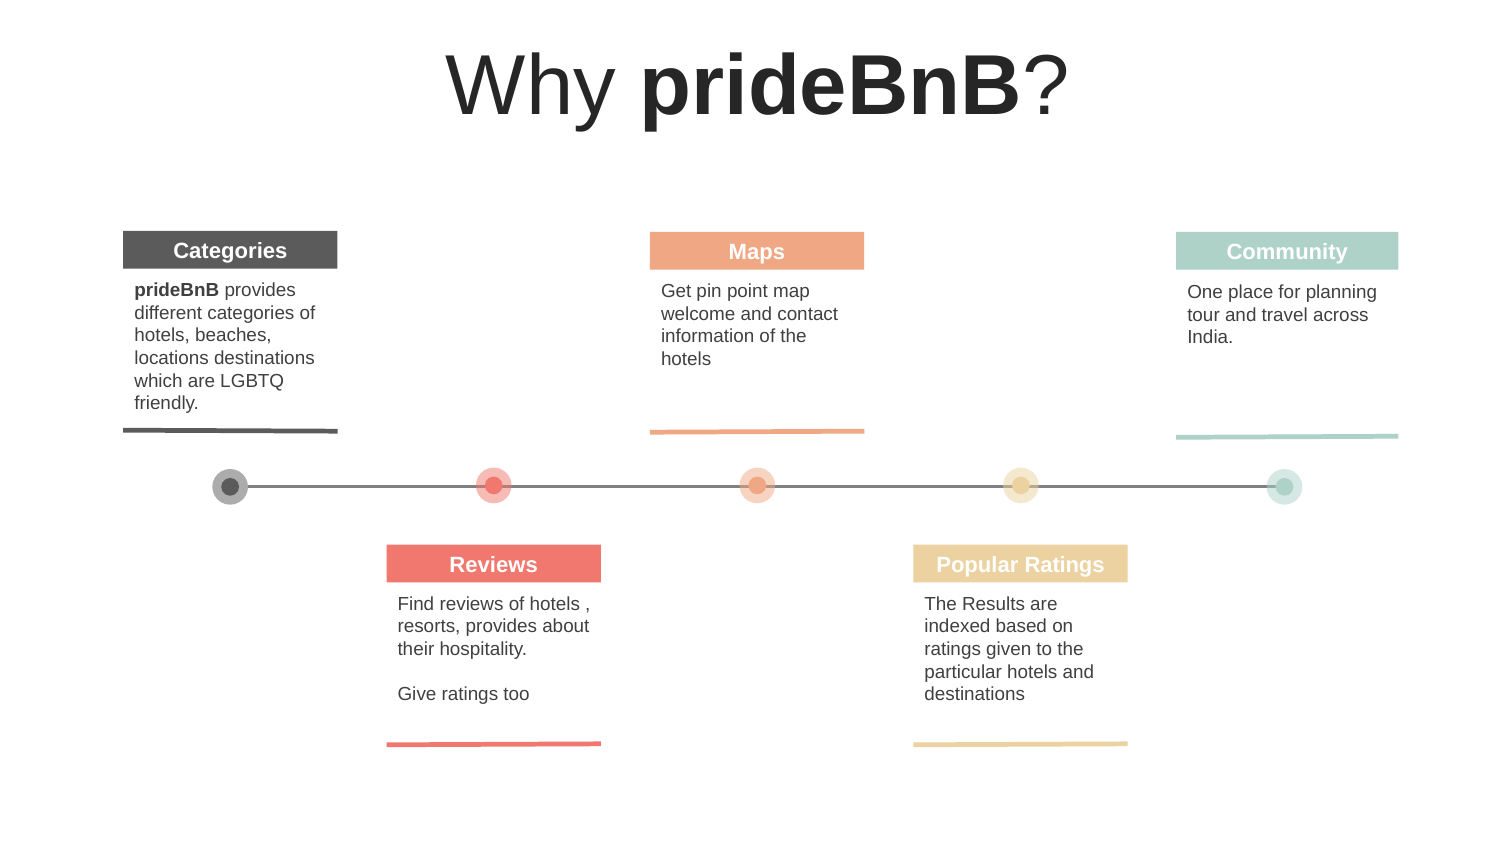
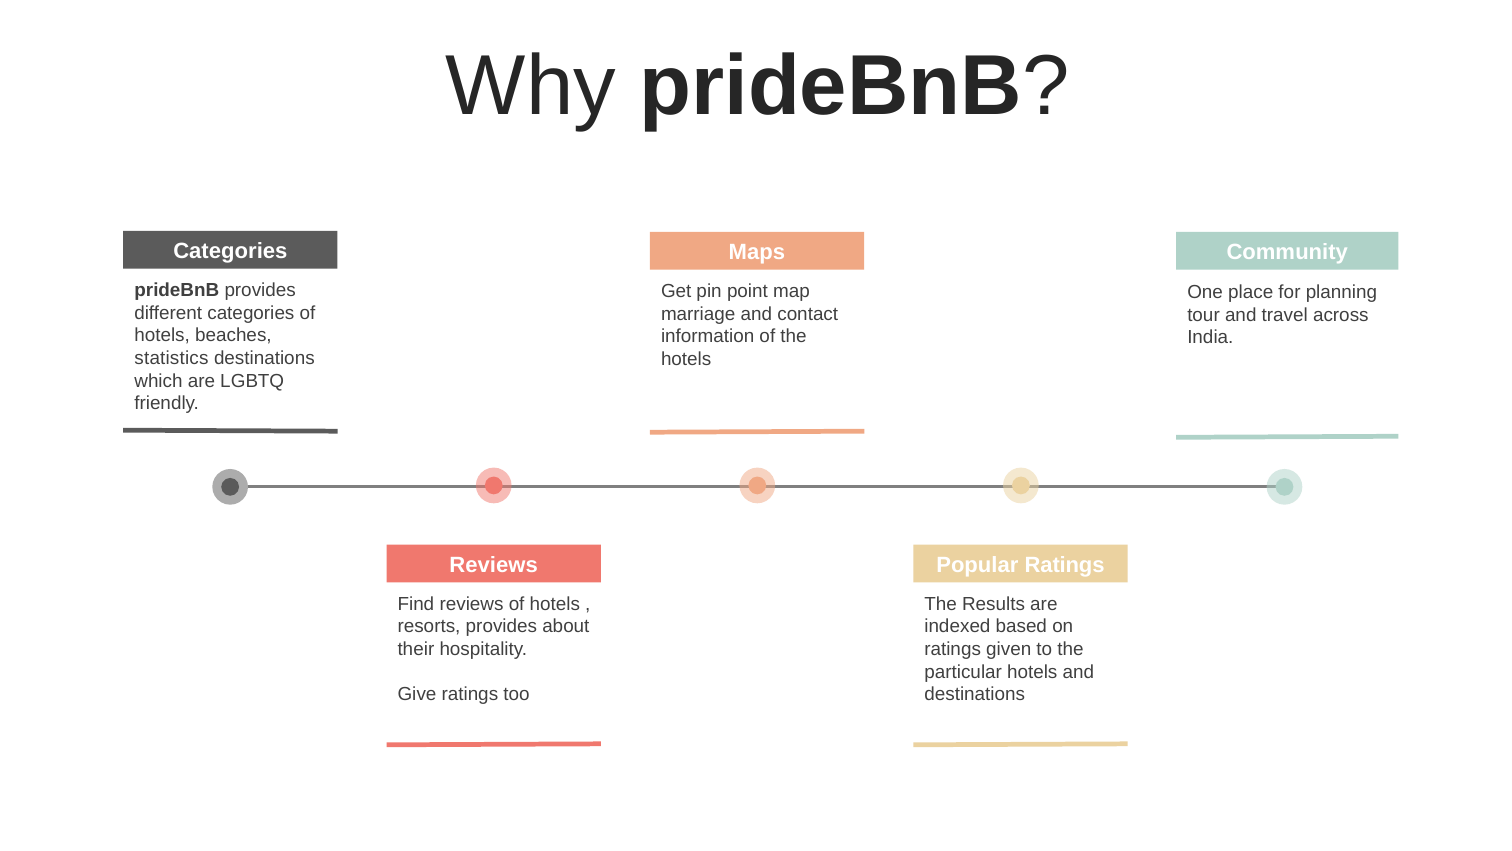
welcome: welcome -> marriage
locations: locations -> statistics
